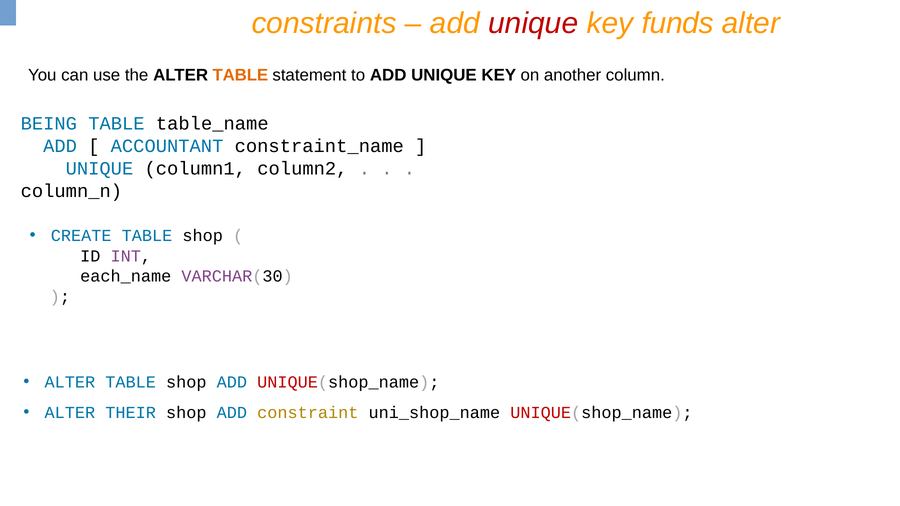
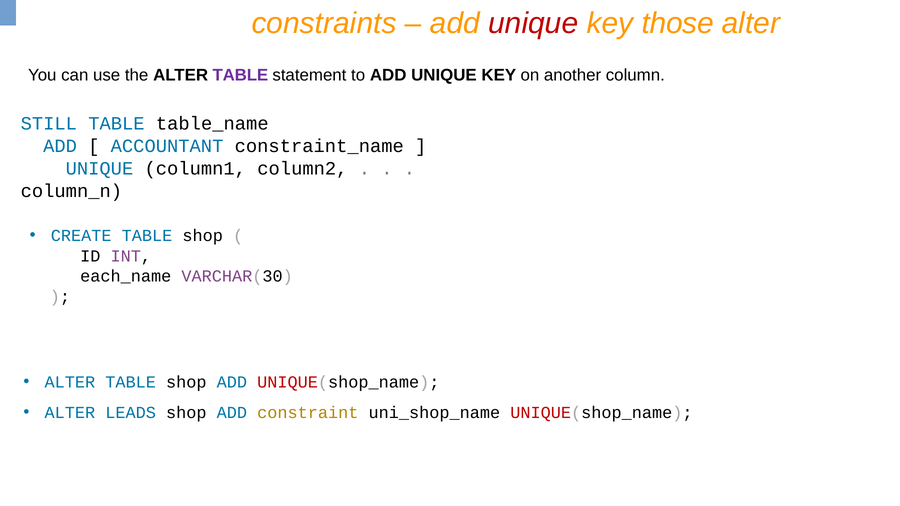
funds: funds -> those
TABLE at (240, 75) colour: orange -> purple
BEING: BEING -> STILL
THEIR: THEIR -> LEADS
